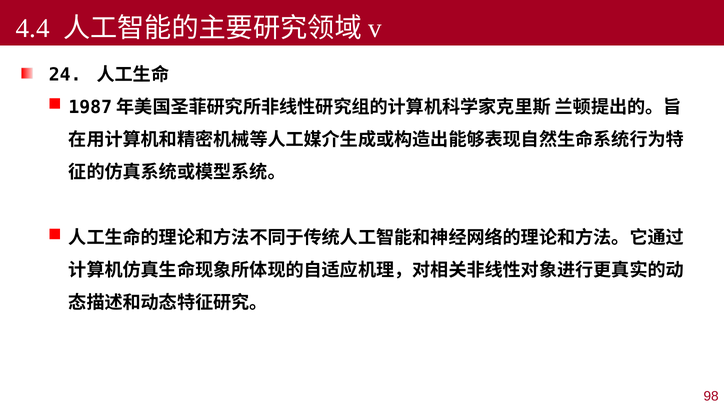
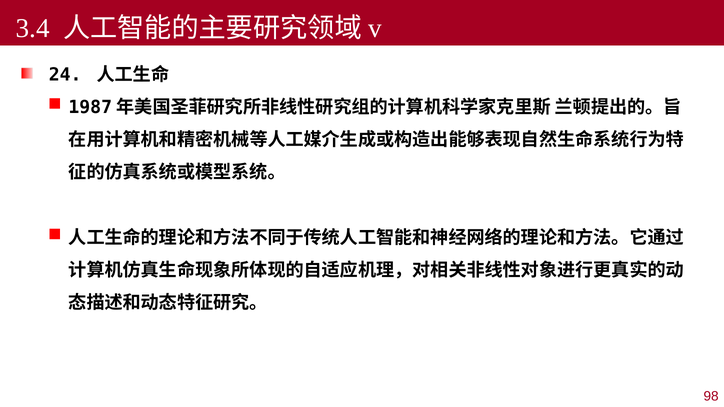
4.4: 4.4 -> 3.4
